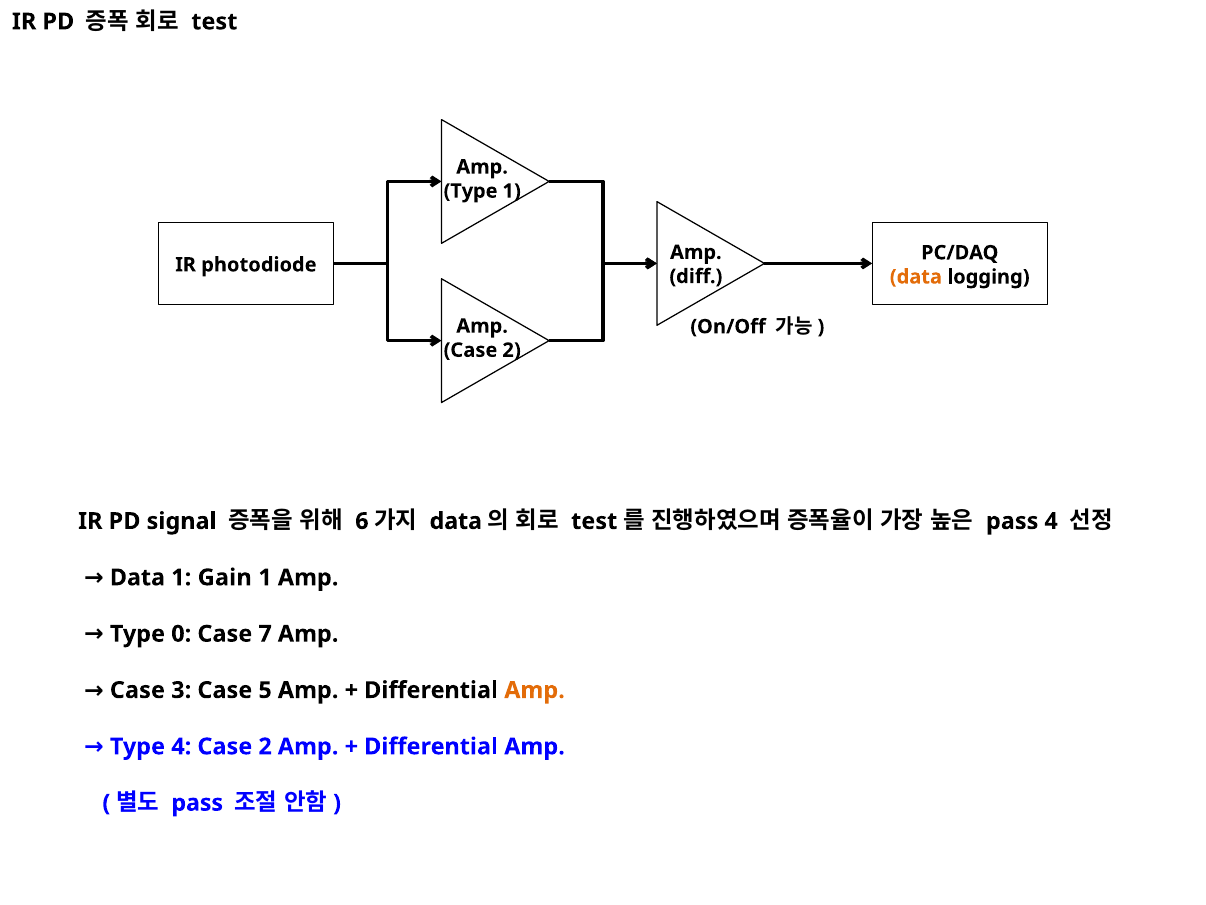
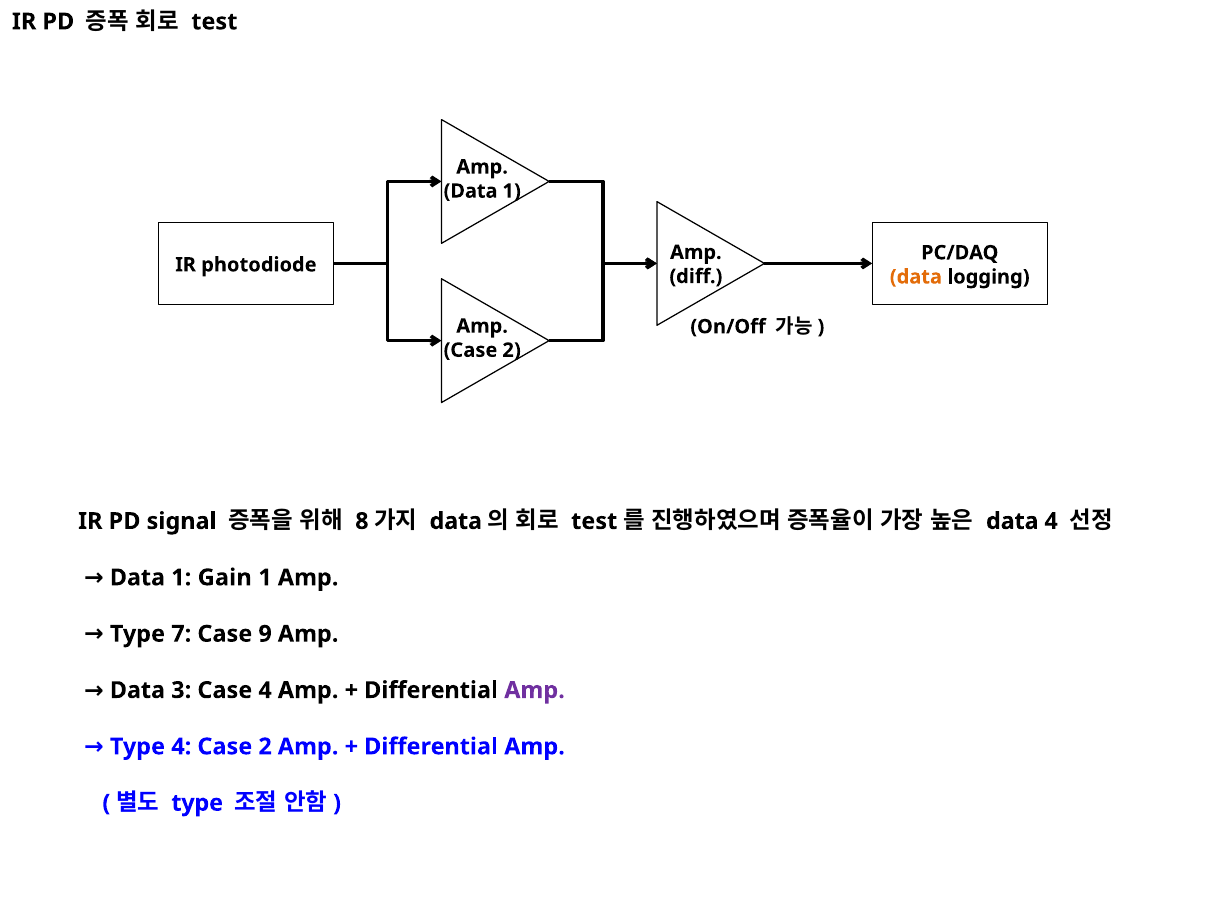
Type at (471, 191): Type -> Data
6: 6 -> 8
pass at (1012, 521): pass -> data
0: 0 -> 7
7: 7 -> 9
Case at (137, 690): Case -> Data
Case 5: 5 -> 4
Amp at (535, 690) colour: orange -> purple
pass at (197, 803): pass -> type
